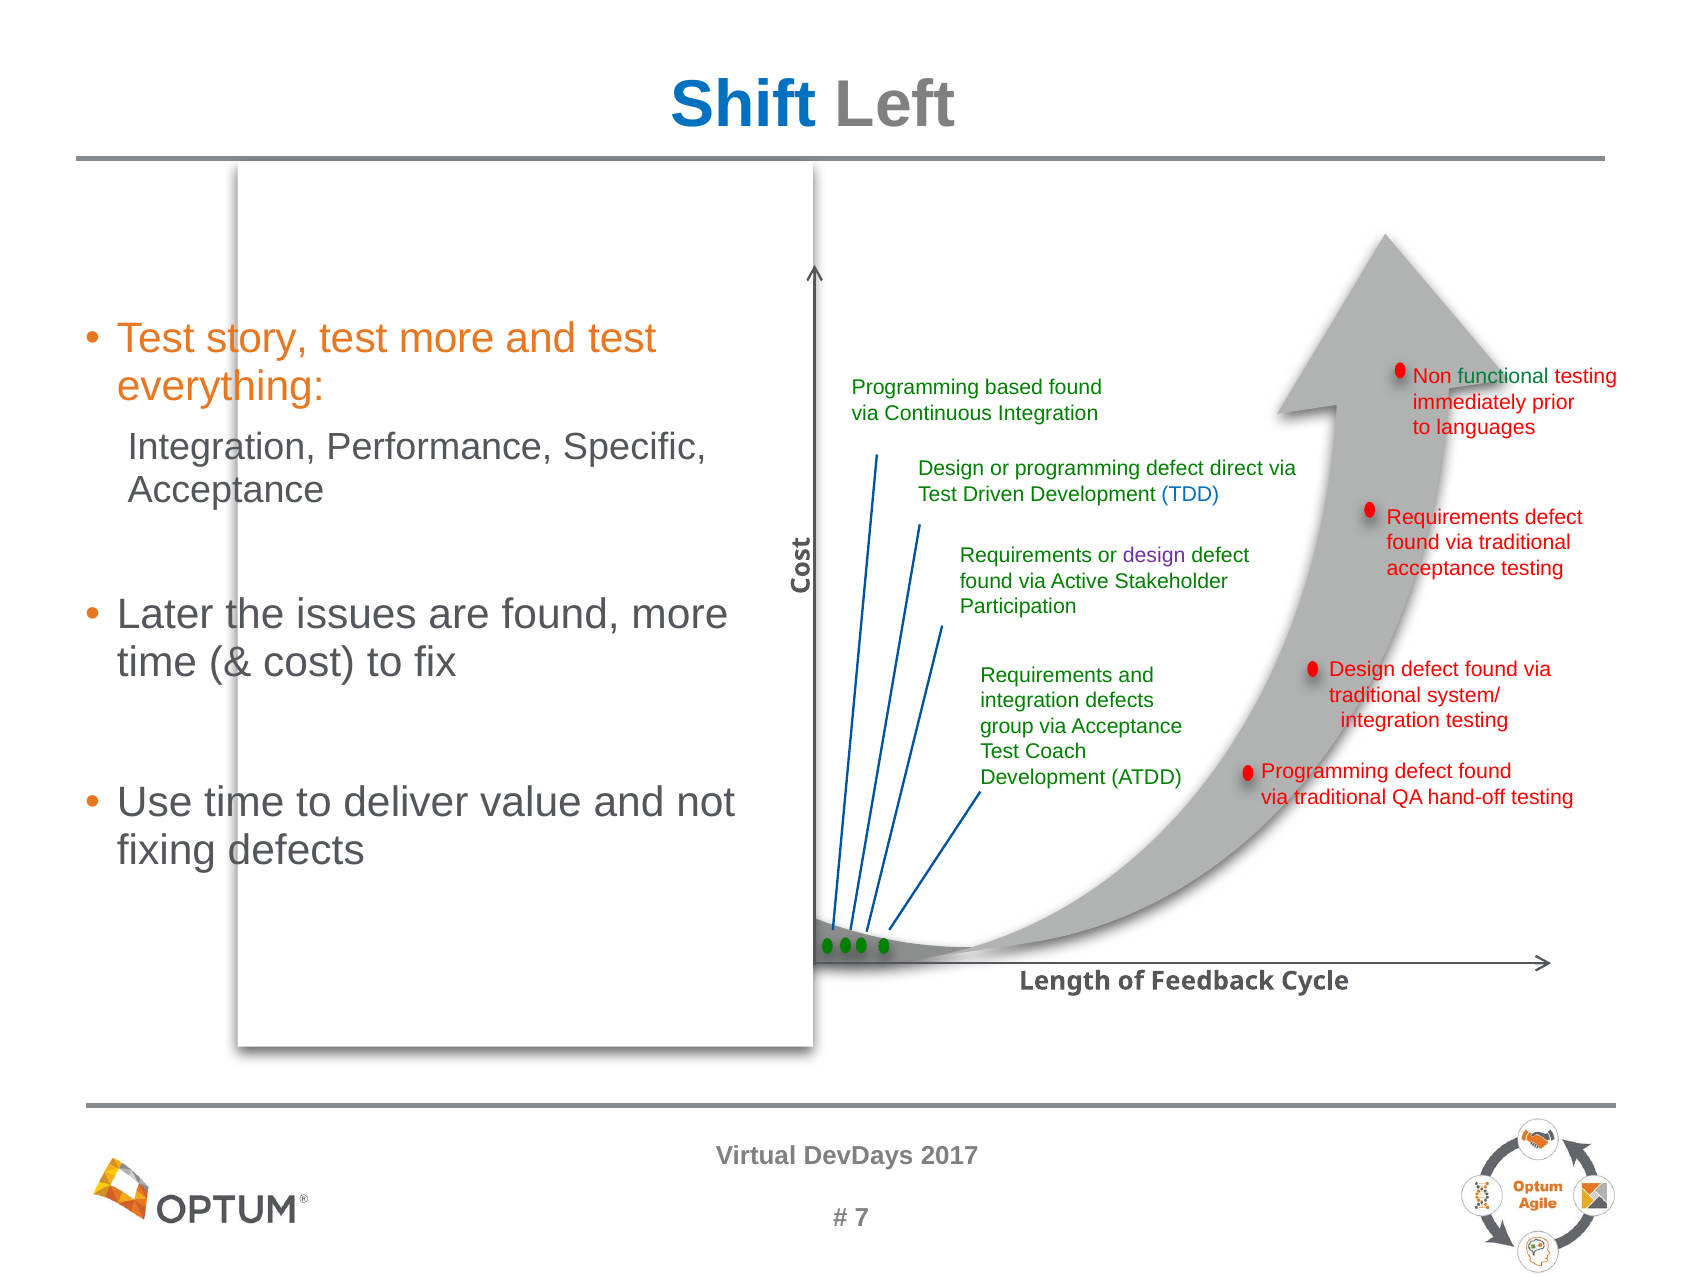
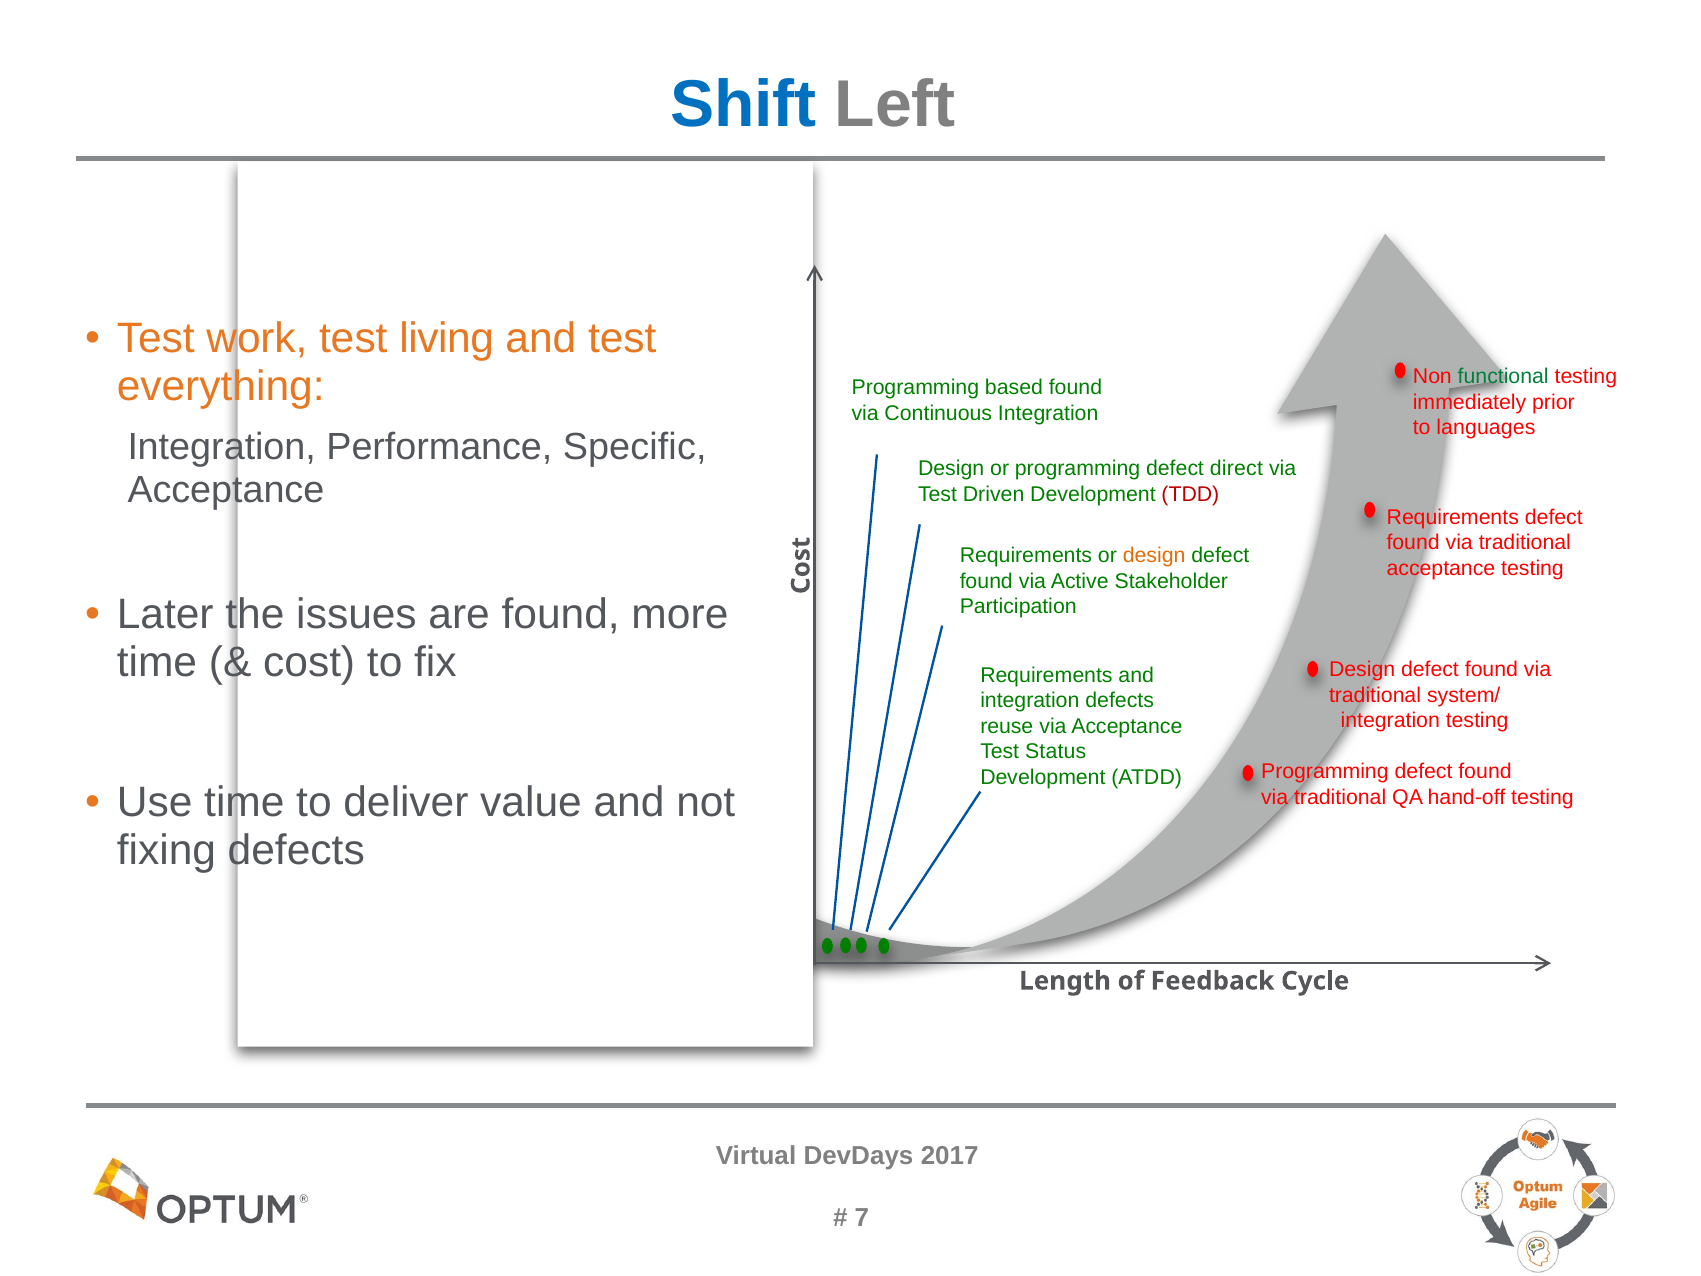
story: story -> work
test more: more -> living
TDD colour: blue -> red
design at (1154, 556) colour: purple -> orange
group: group -> reuse
Coach: Coach -> Status
